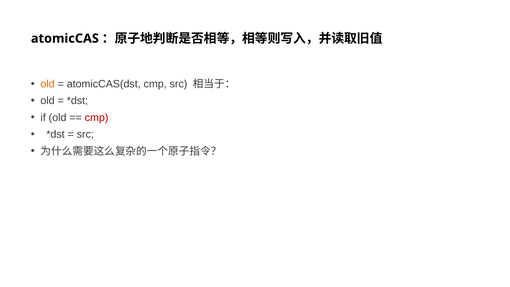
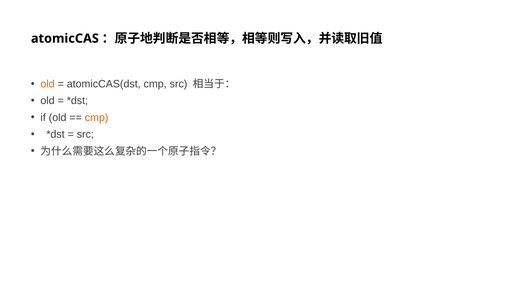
cmp at (97, 118) colour: red -> orange
